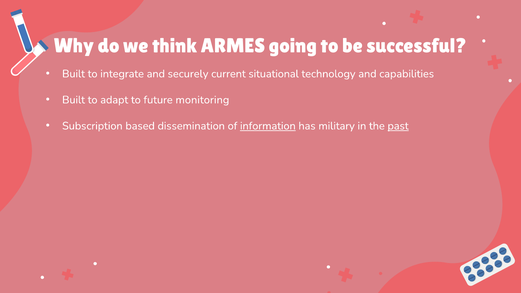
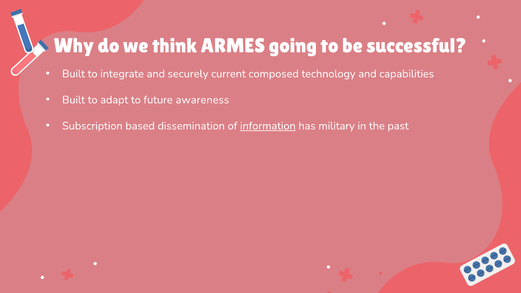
situational: situational -> composed
monitoring: monitoring -> awareness
past underline: present -> none
